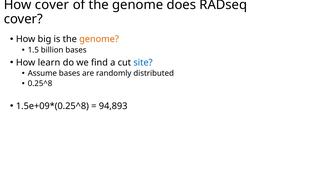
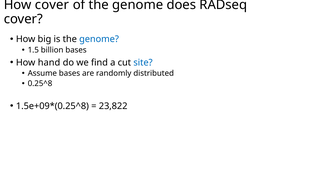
genome at (99, 39) colour: orange -> blue
learn: learn -> hand
94,893: 94,893 -> 23,822
